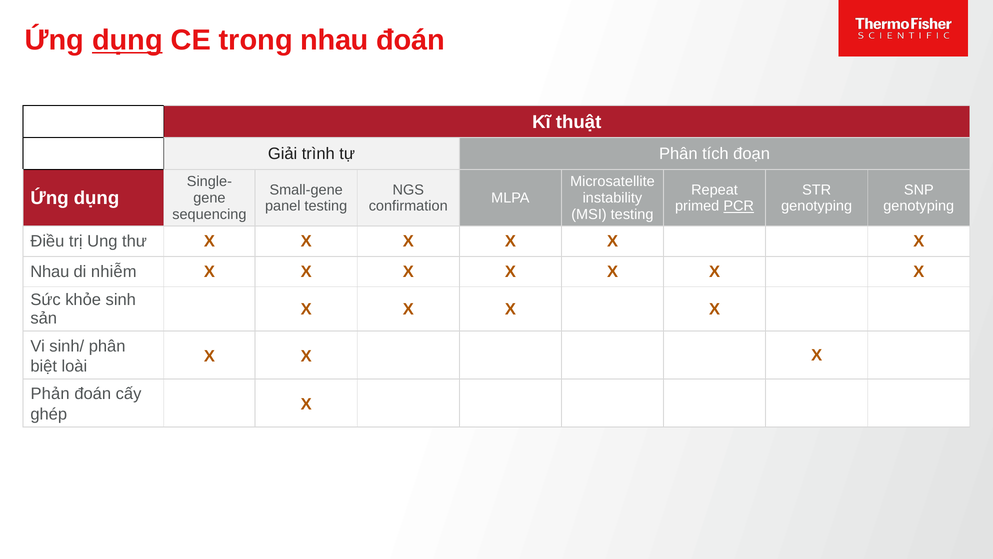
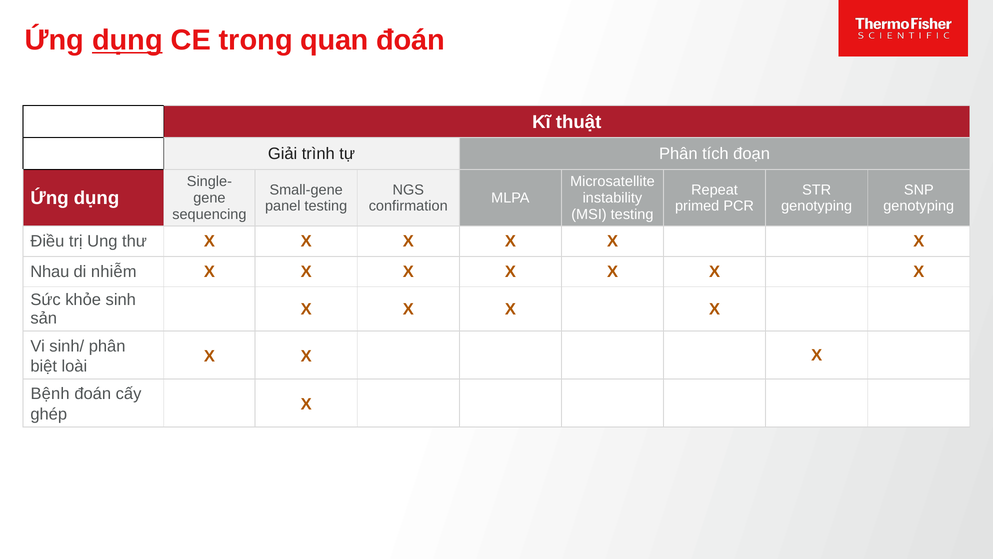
trong nhau: nhau -> quan
PCR underline: present -> none
Phản: Phản -> Bệnh
